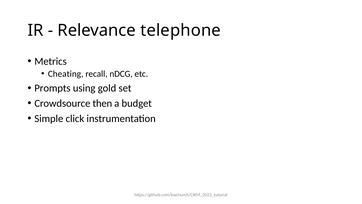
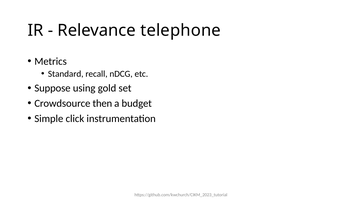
Cheating: Cheating -> Standard
Prompts: Prompts -> Suppose
